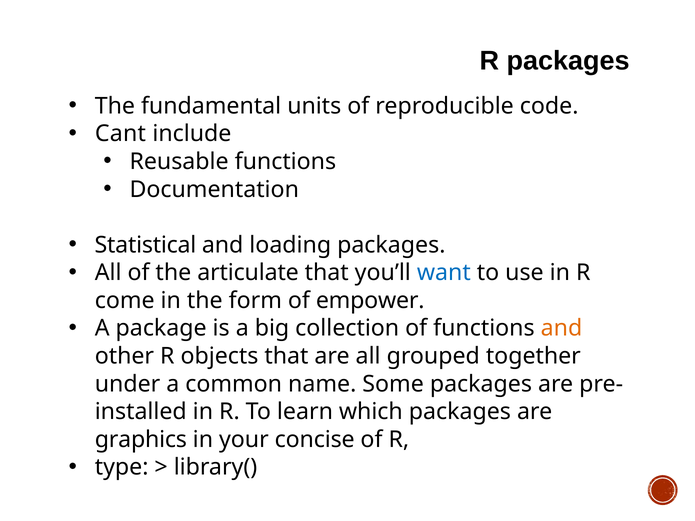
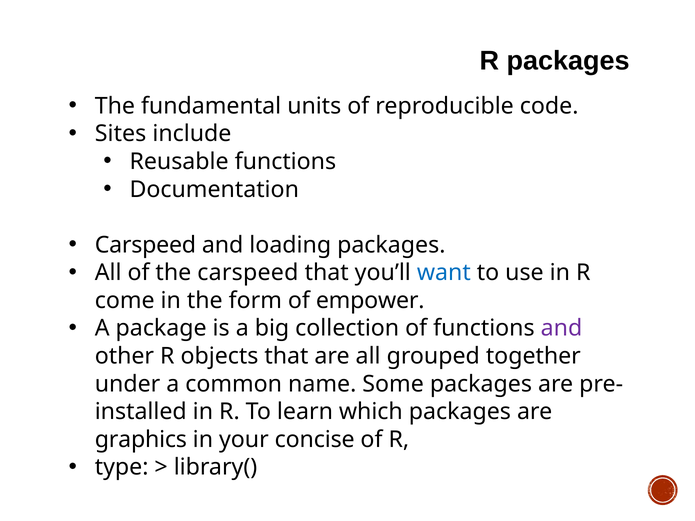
Cant: Cant -> Sites
Statistical at (145, 245): Statistical -> Carspeed
the articulate: articulate -> carspeed
and at (561, 328) colour: orange -> purple
